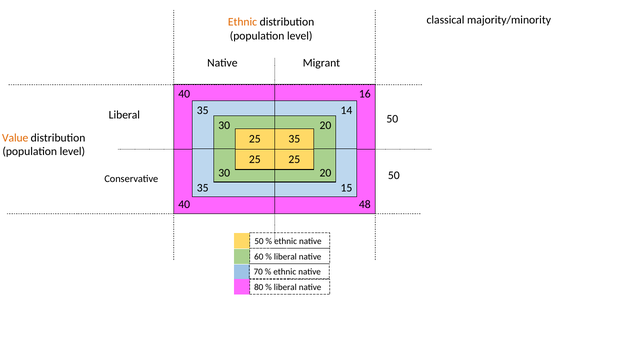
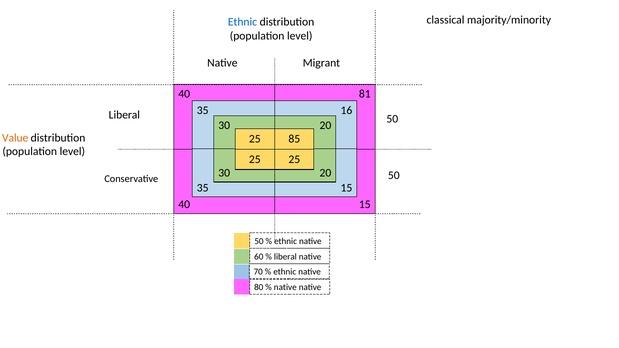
Ethnic at (243, 22) colour: orange -> blue
16: 16 -> 81
14: 14 -> 16
25 35: 35 -> 85
40 48: 48 -> 15
liberal at (285, 288): liberal -> native
